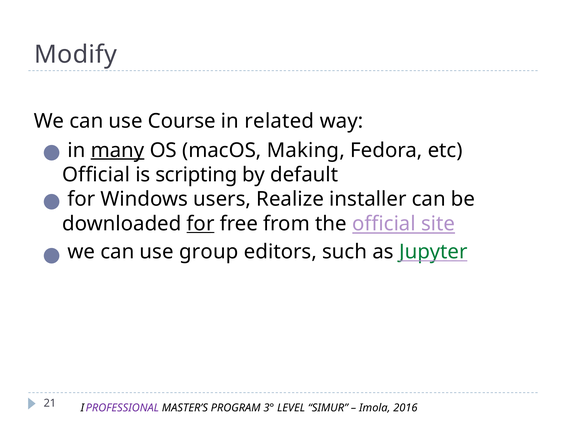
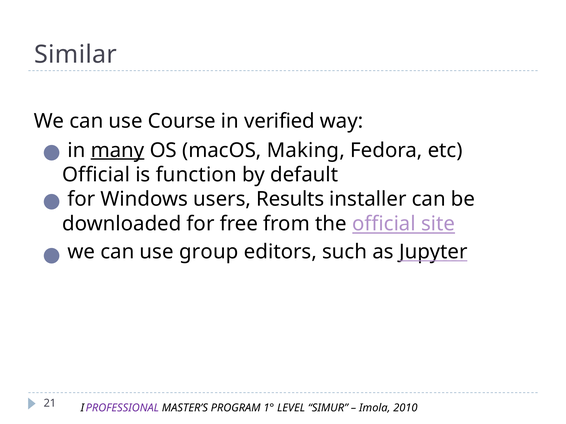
Modify: Modify -> Similar
related: related -> verified
scripting: scripting -> function
Realize: Realize -> Results
for at (201, 224) underline: present -> none
Jupyter colour: green -> black
3°: 3° -> 1°
2016: 2016 -> 2010
